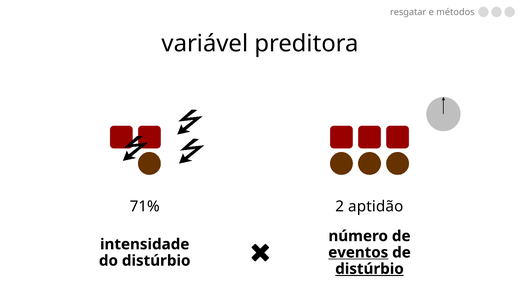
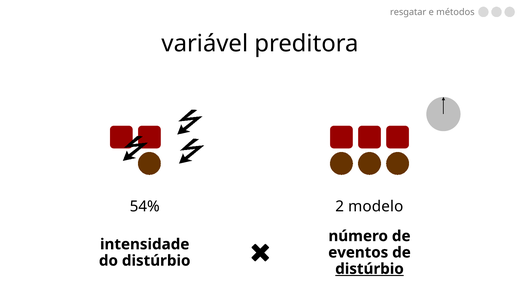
71%: 71% -> 54%
aptidão: aptidão -> modelo
eventos underline: present -> none
